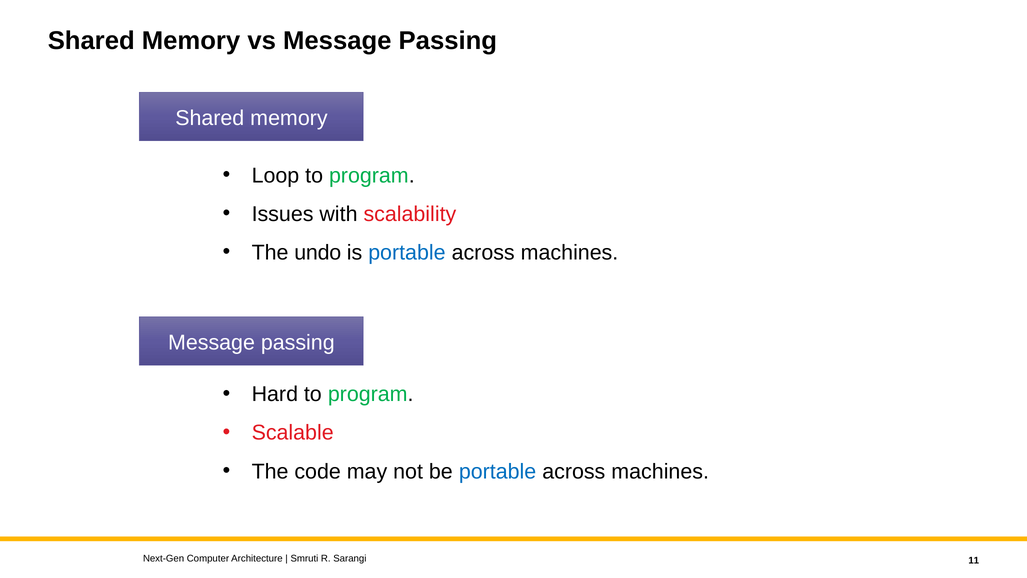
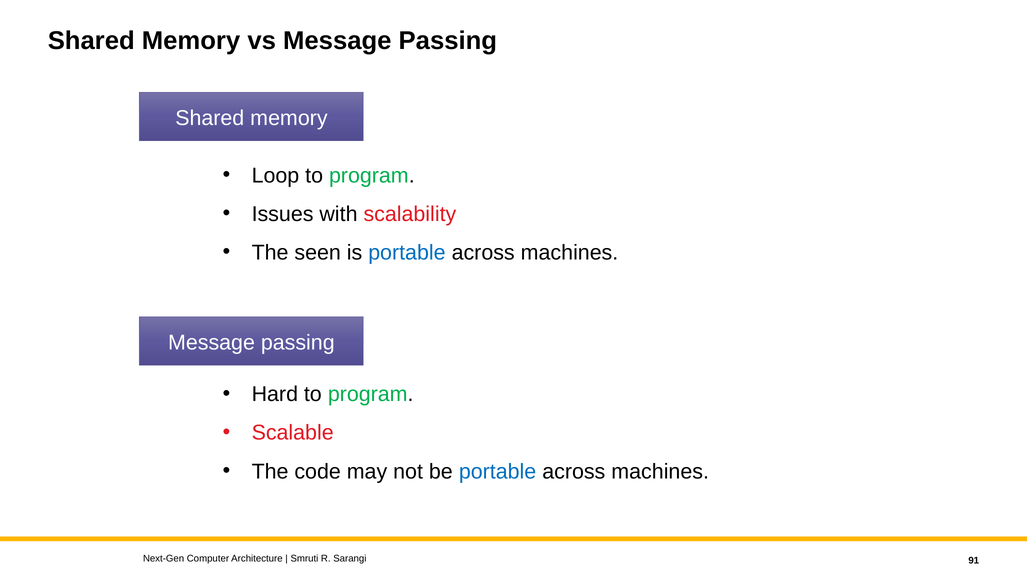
undo: undo -> seen
11: 11 -> 91
